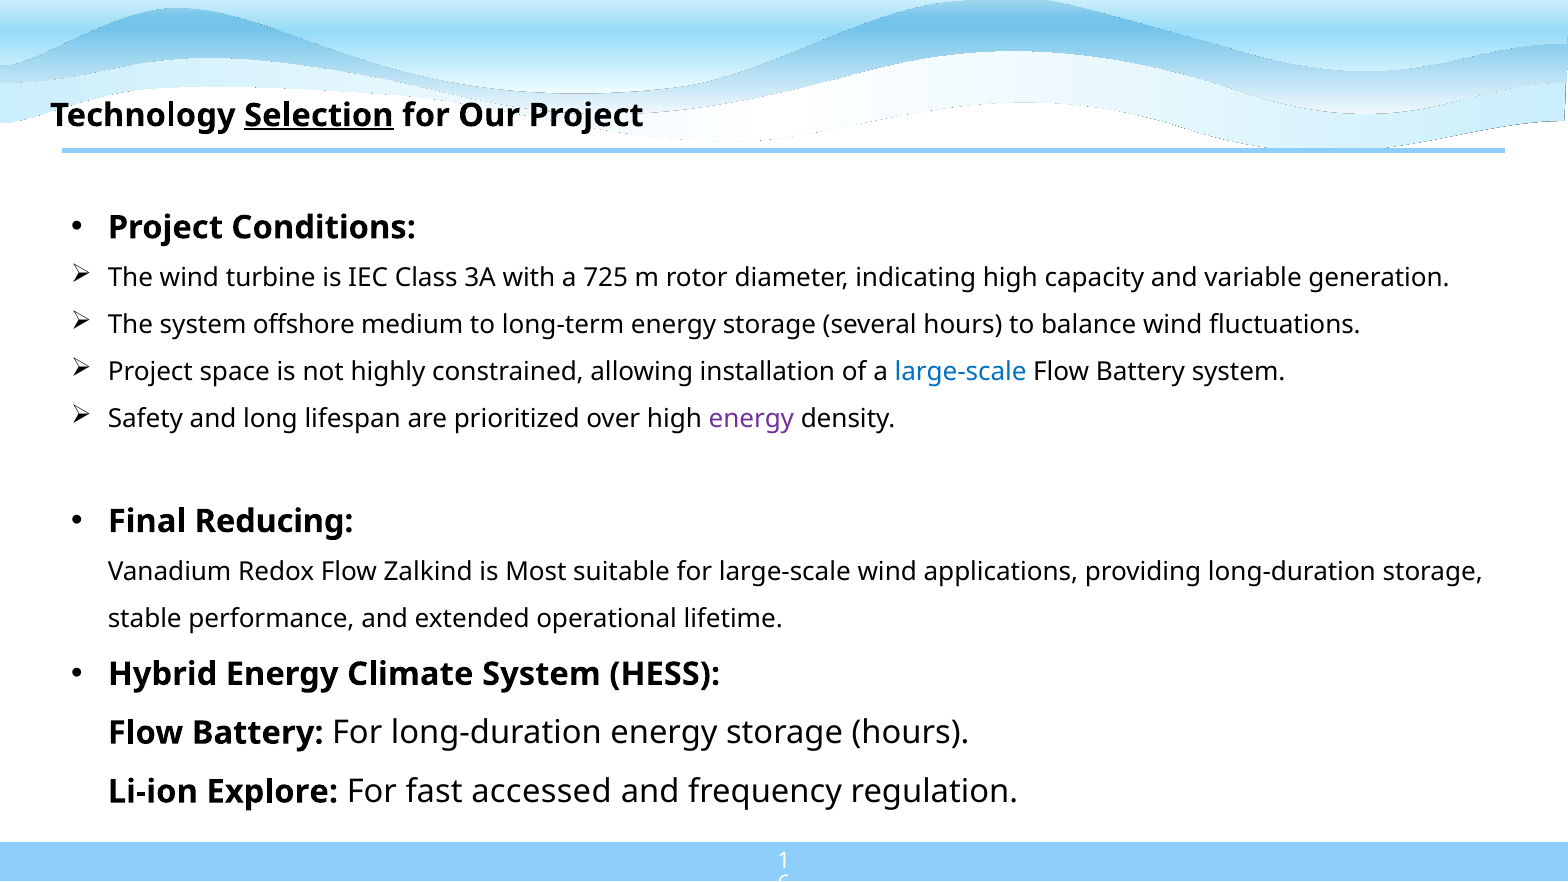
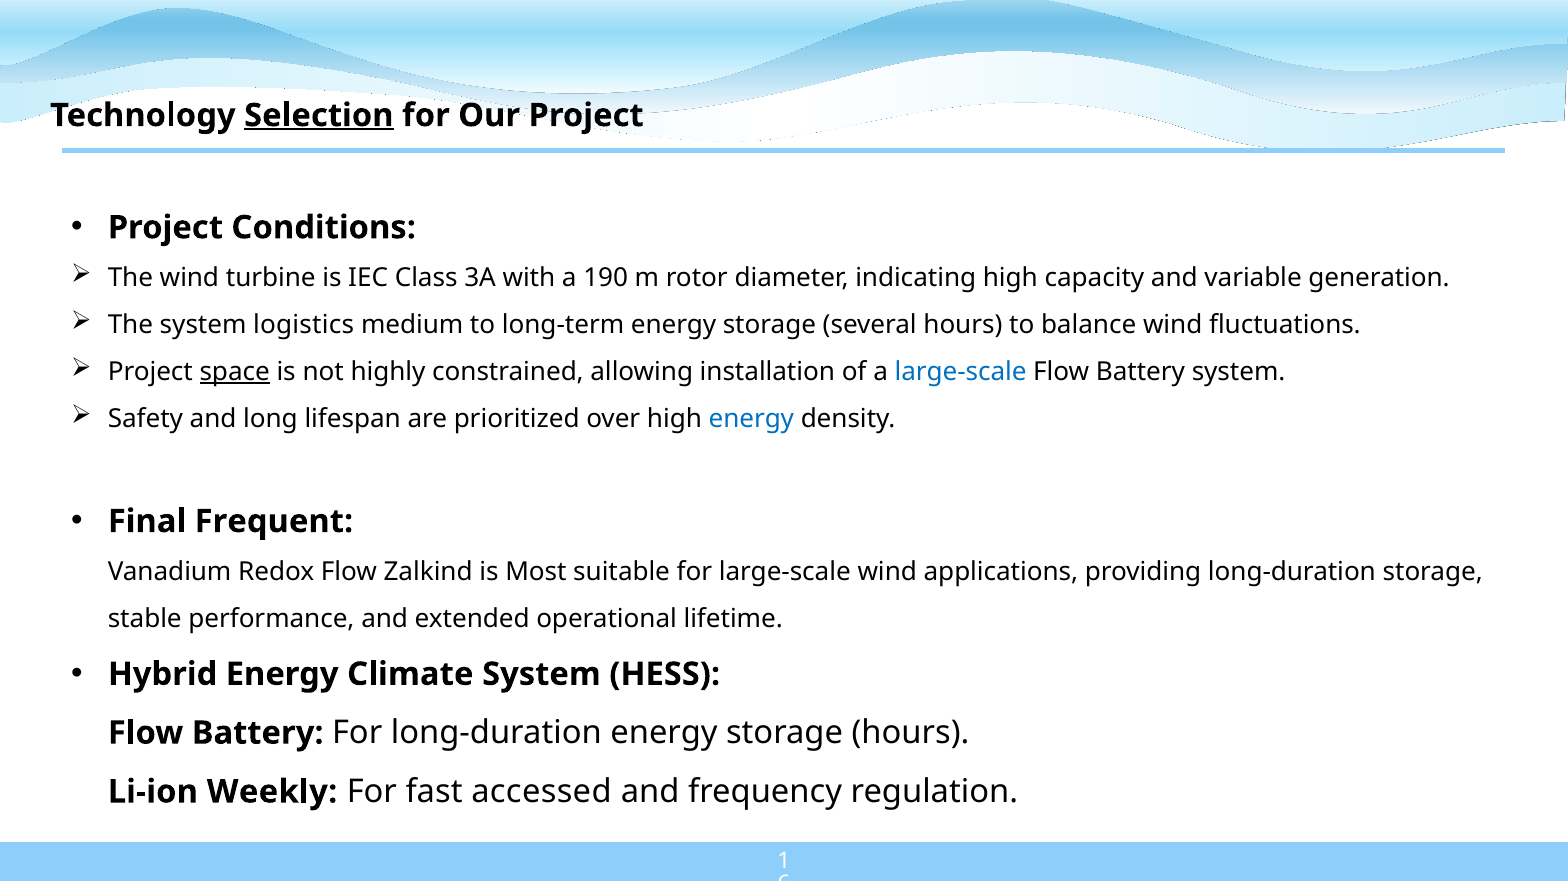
725: 725 -> 190
offshore: offshore -> logistics
space underline: none -> present
energy at (751, 419) colour: purple -> blue
Reducing: Reducing -> Frequent
Explore: Explore -> Weekly
